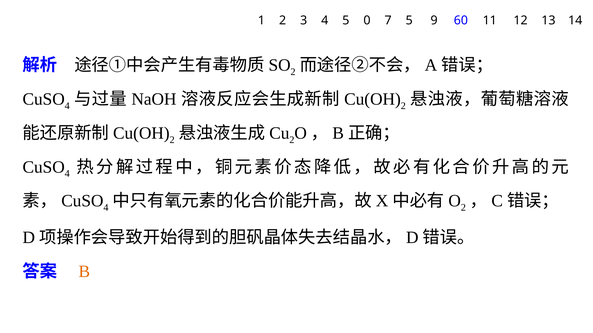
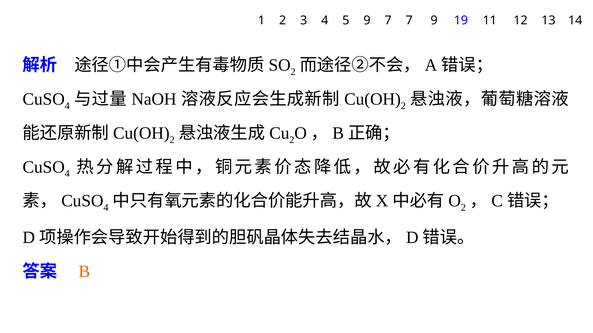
5 0: 0 -> 9
7 5: 5 -> 7
60: 60 -> 19
